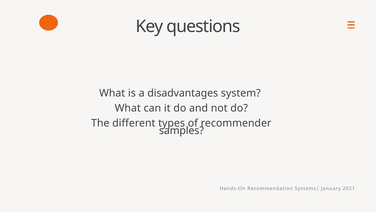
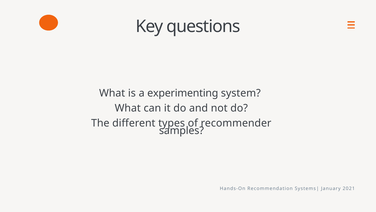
disadvantages: disadvantages -> experimenting
